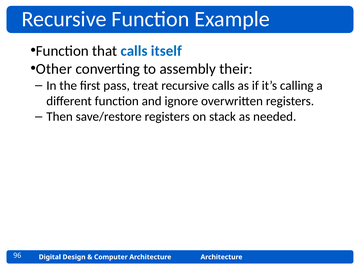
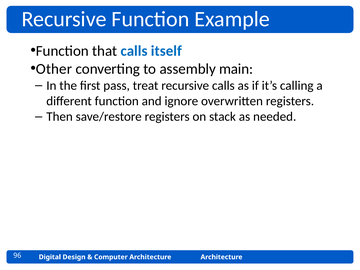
their: their -> main
